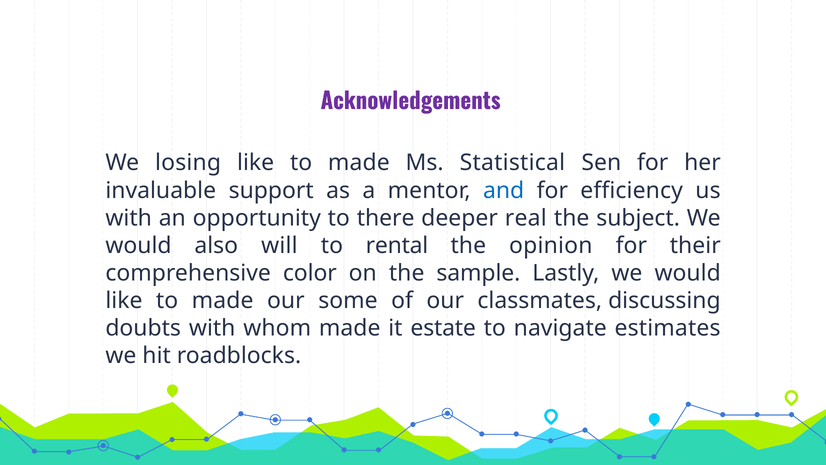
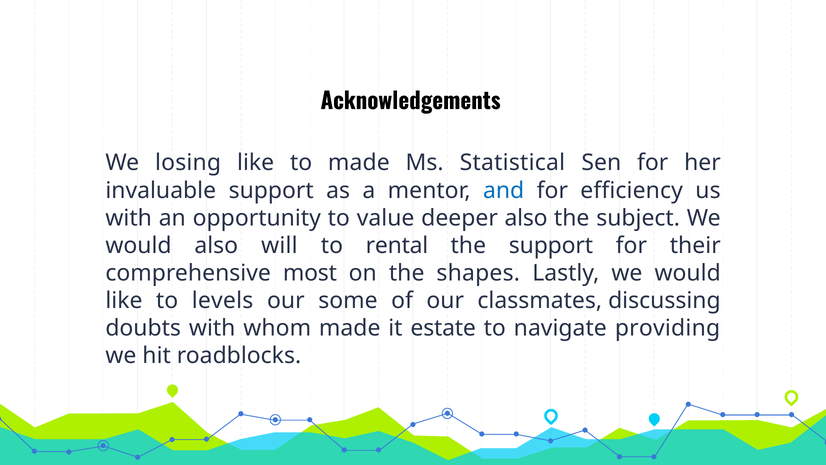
Acknowledgements colour: purple -> black
there: there -> value
deeper real: real -> also
the opinion: opinion -> support
color: color -> most
sample: sample -> shapes
made at (223, 300): made -> levels
estimates: estimates -> providing
